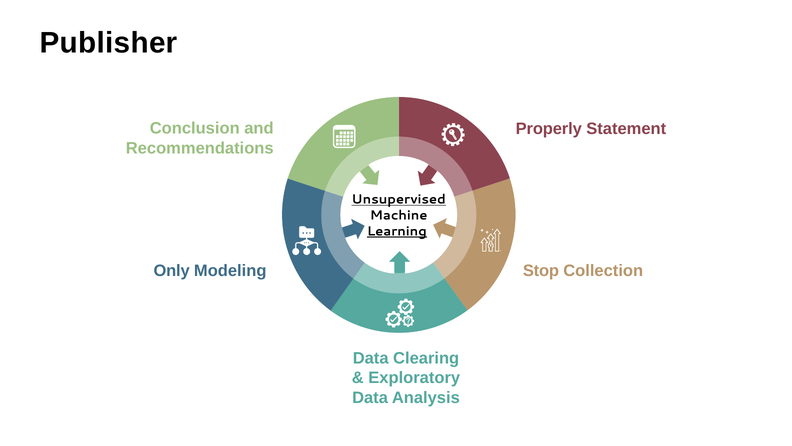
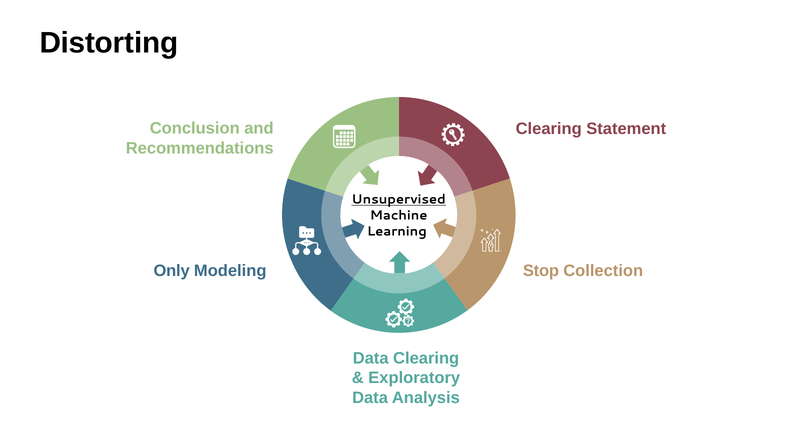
Publisher: Publisher -> Distorting
Properly at (549, 128): Properly -> Clearing
Learning underline: present -> none
